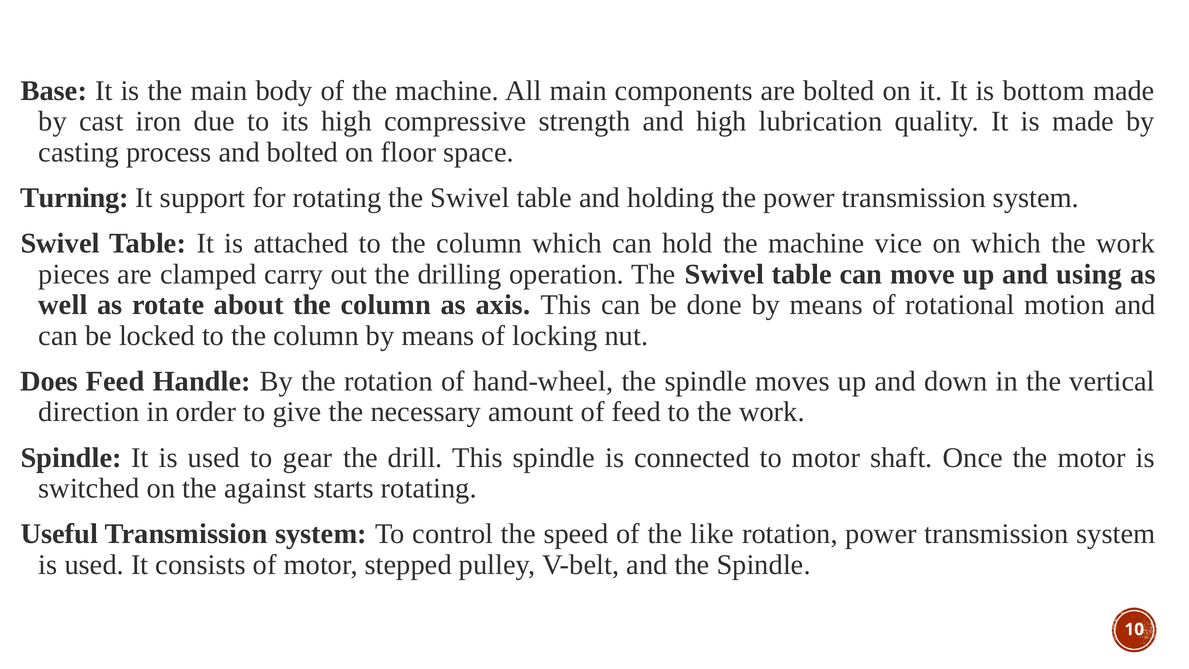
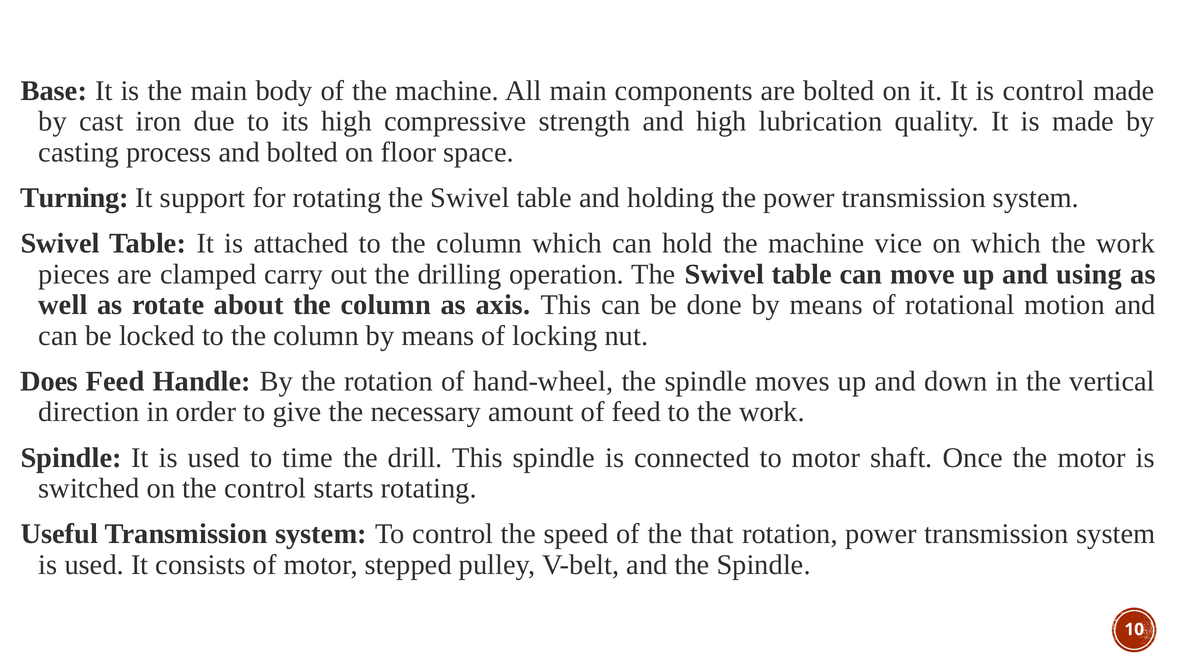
is bottom: bottom -> control
gear: gear -> time
the against: against -> control
like: like -> that
